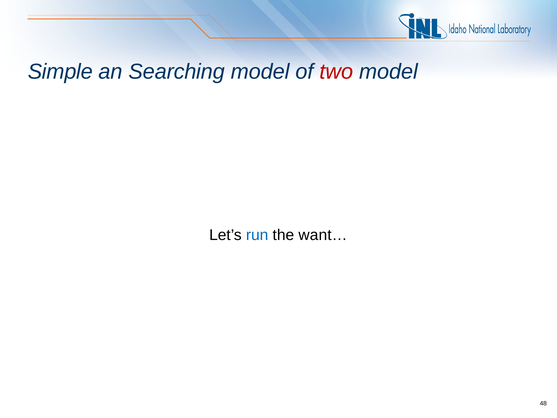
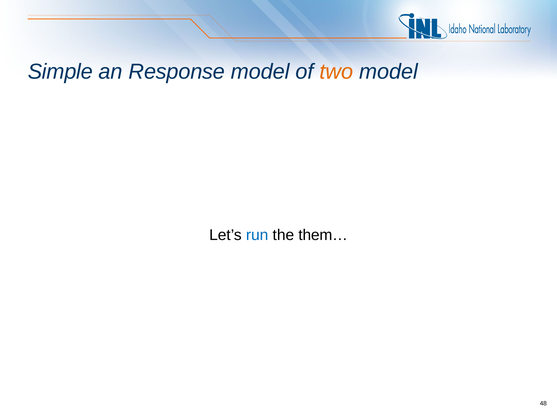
Searching: Searching -> Response
two colour: red -> orange
want…: want… -> them…
